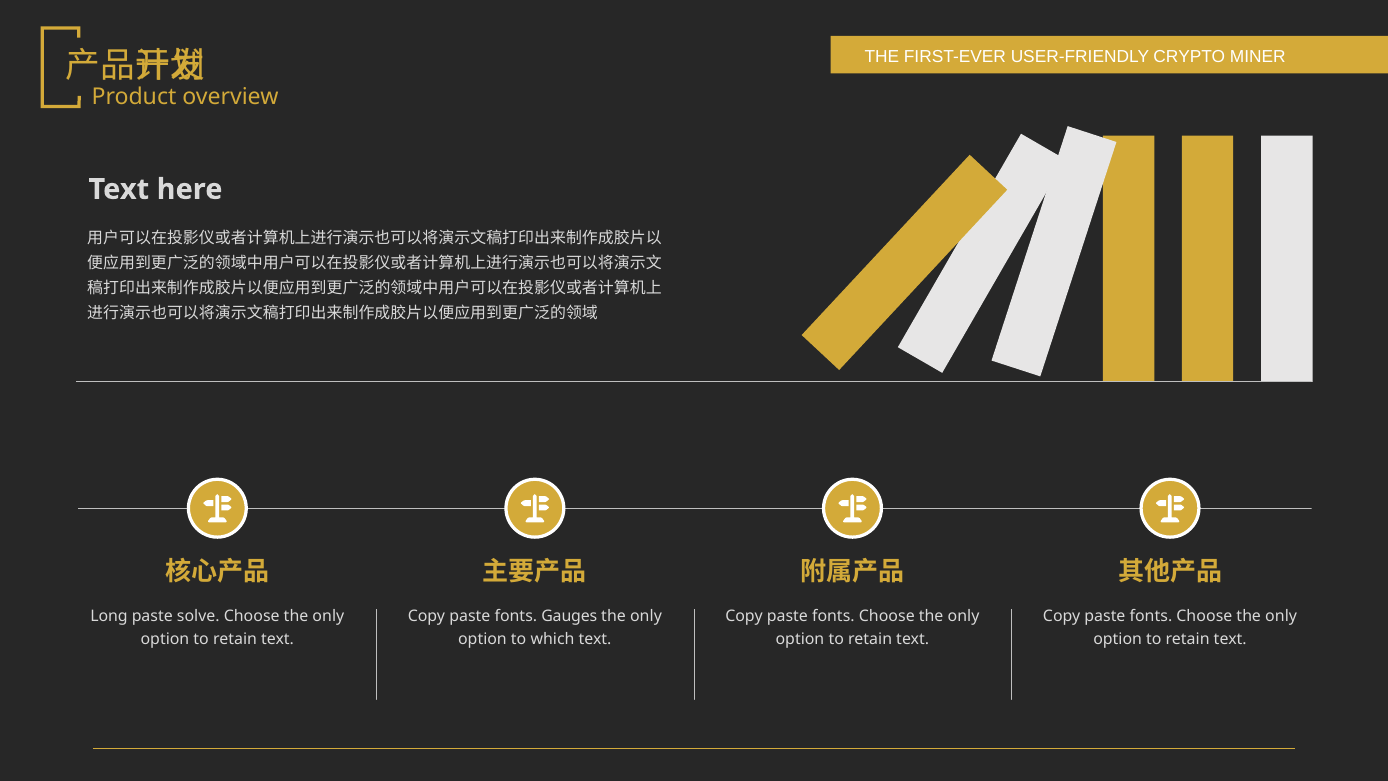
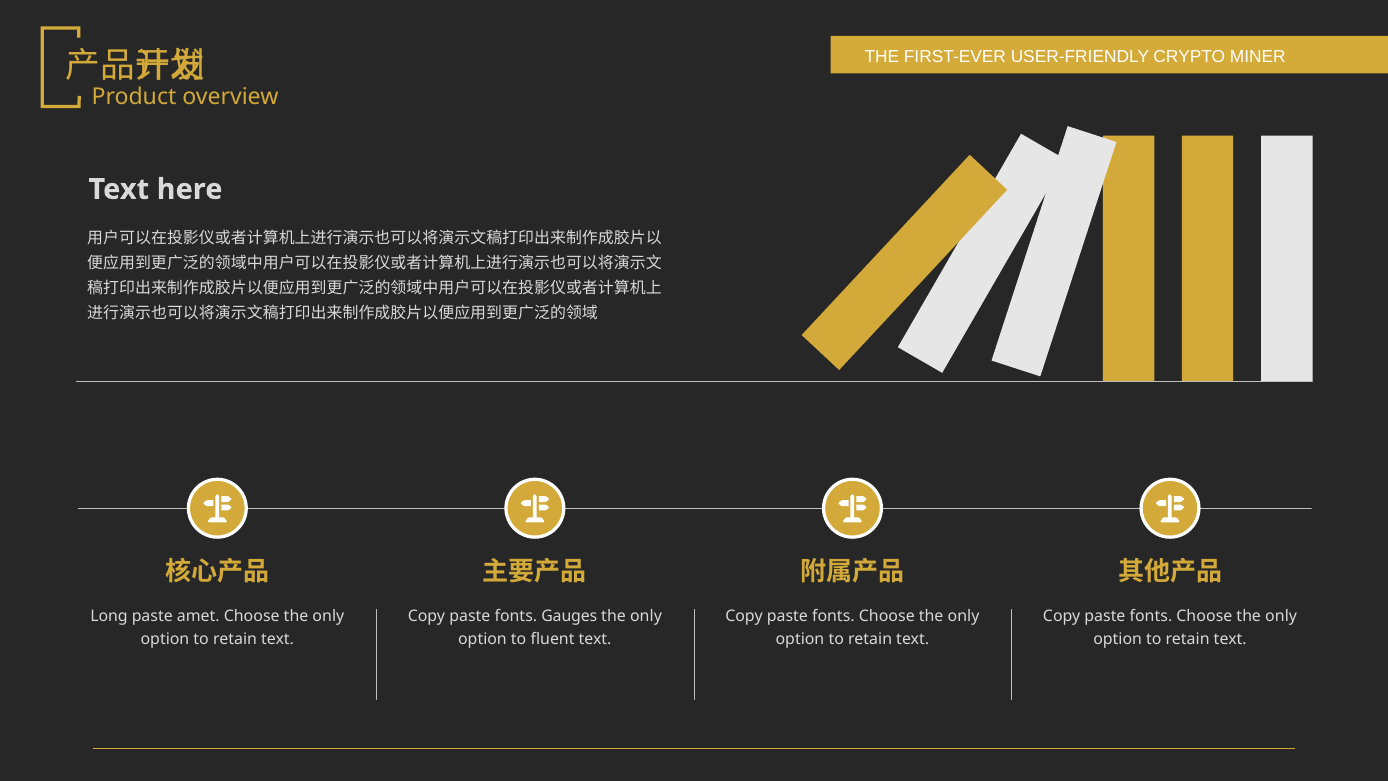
solve: solve -> amet
which: which -> fluent
